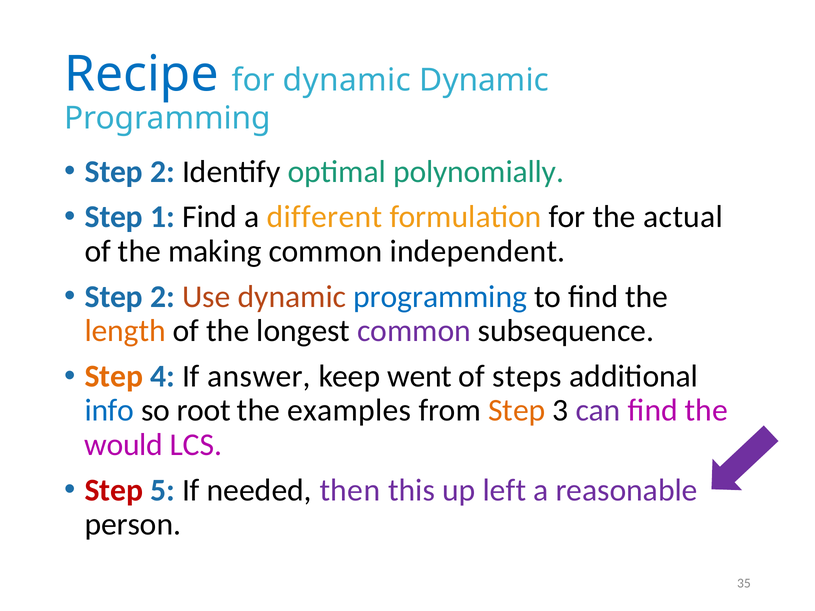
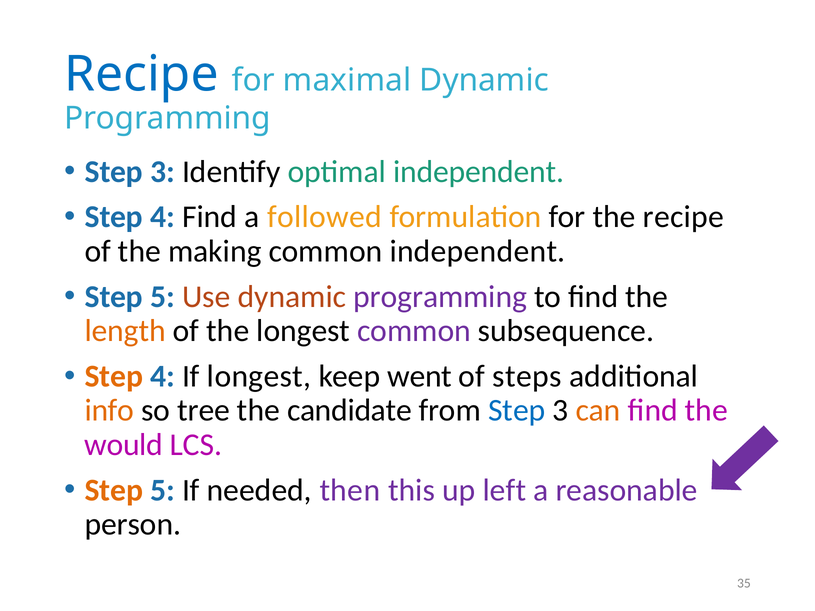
for dynamic: dynamic -> maximal
2 at (163, 172): 2 -> 3
optimal polynomially: polynomially -> independent
1 at (163, 217): 1 -> 4
different: different -> followed
the actual: actual -> recipe
2 at (163, 297): 2 -> 5
programming at (440, 297) colour: blue -> purple
If answer: answer -> longest
info colour: blue -> orange
root: root -> tree
examples: examples -> candidate
Step at (517, 411) colour: orange -> blue
can colour: purple -> orange
Step at (114, 490) colour: red -> orange
